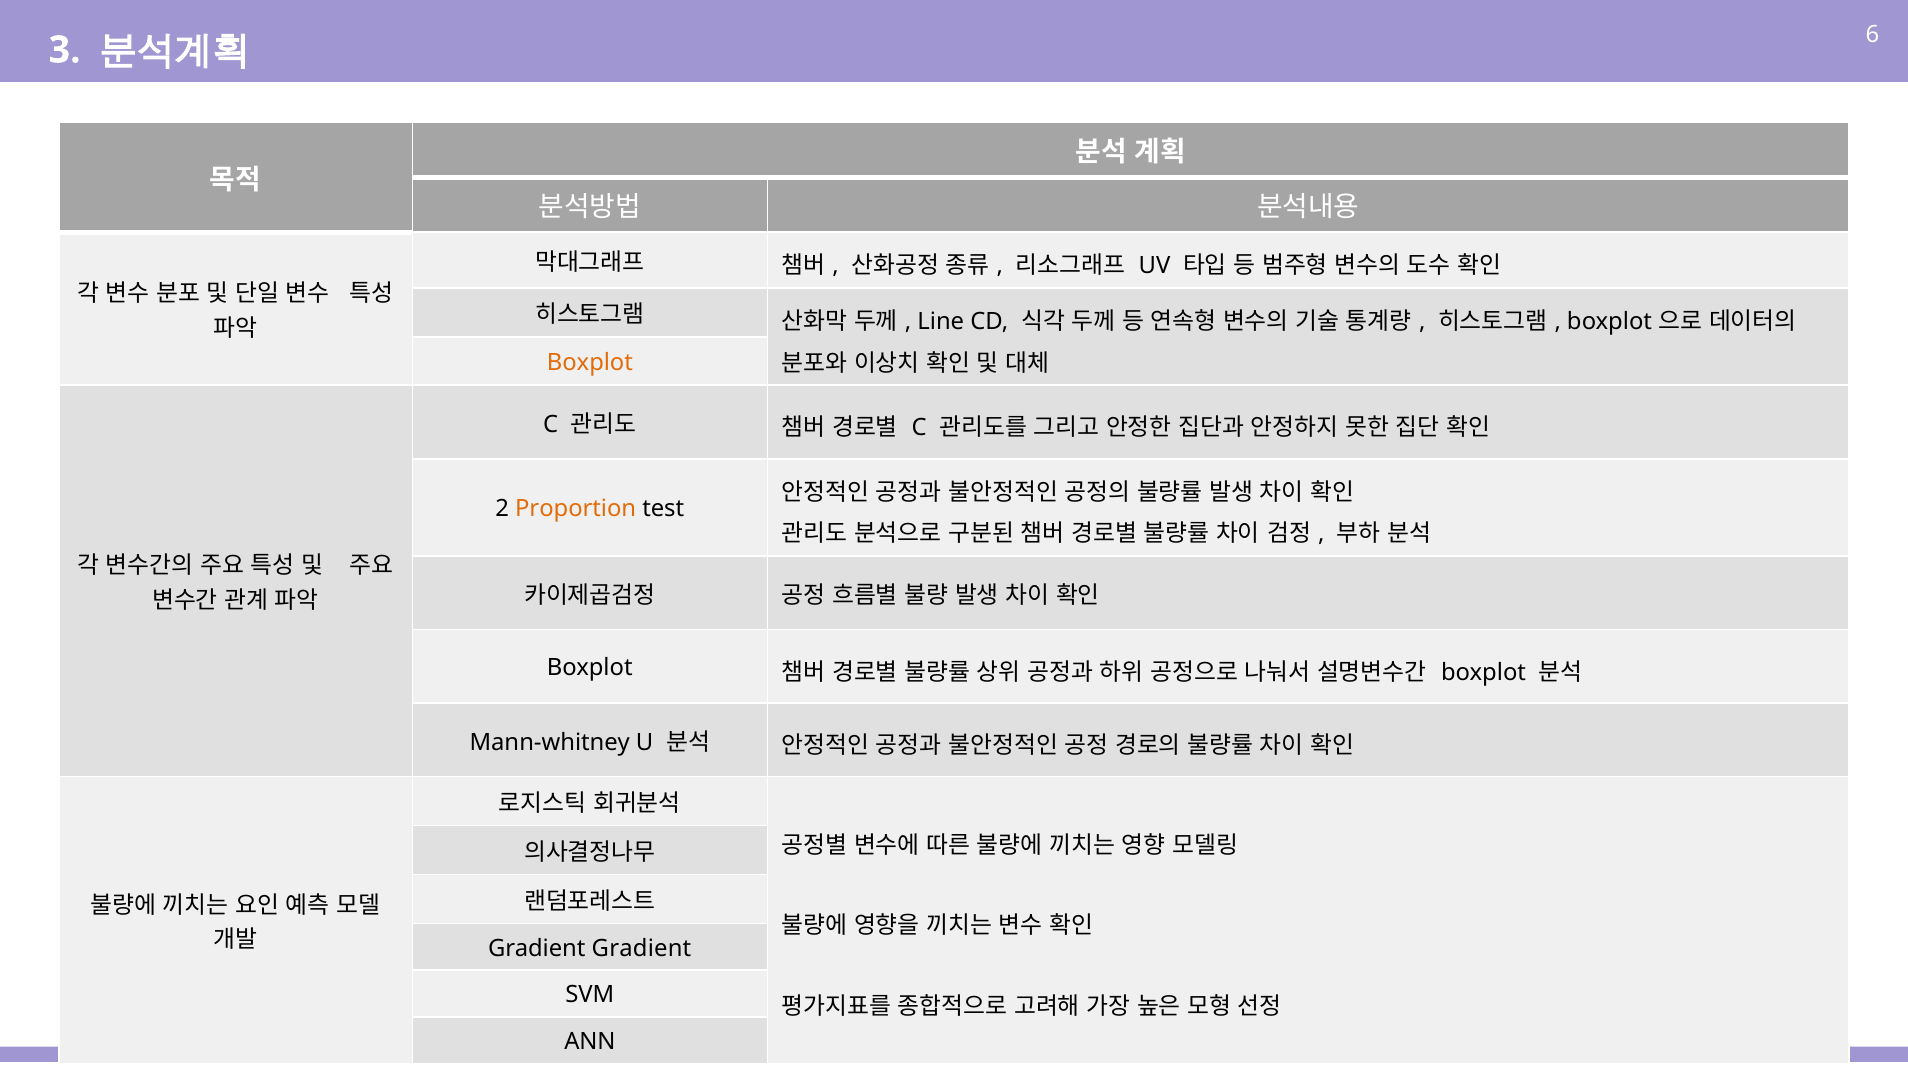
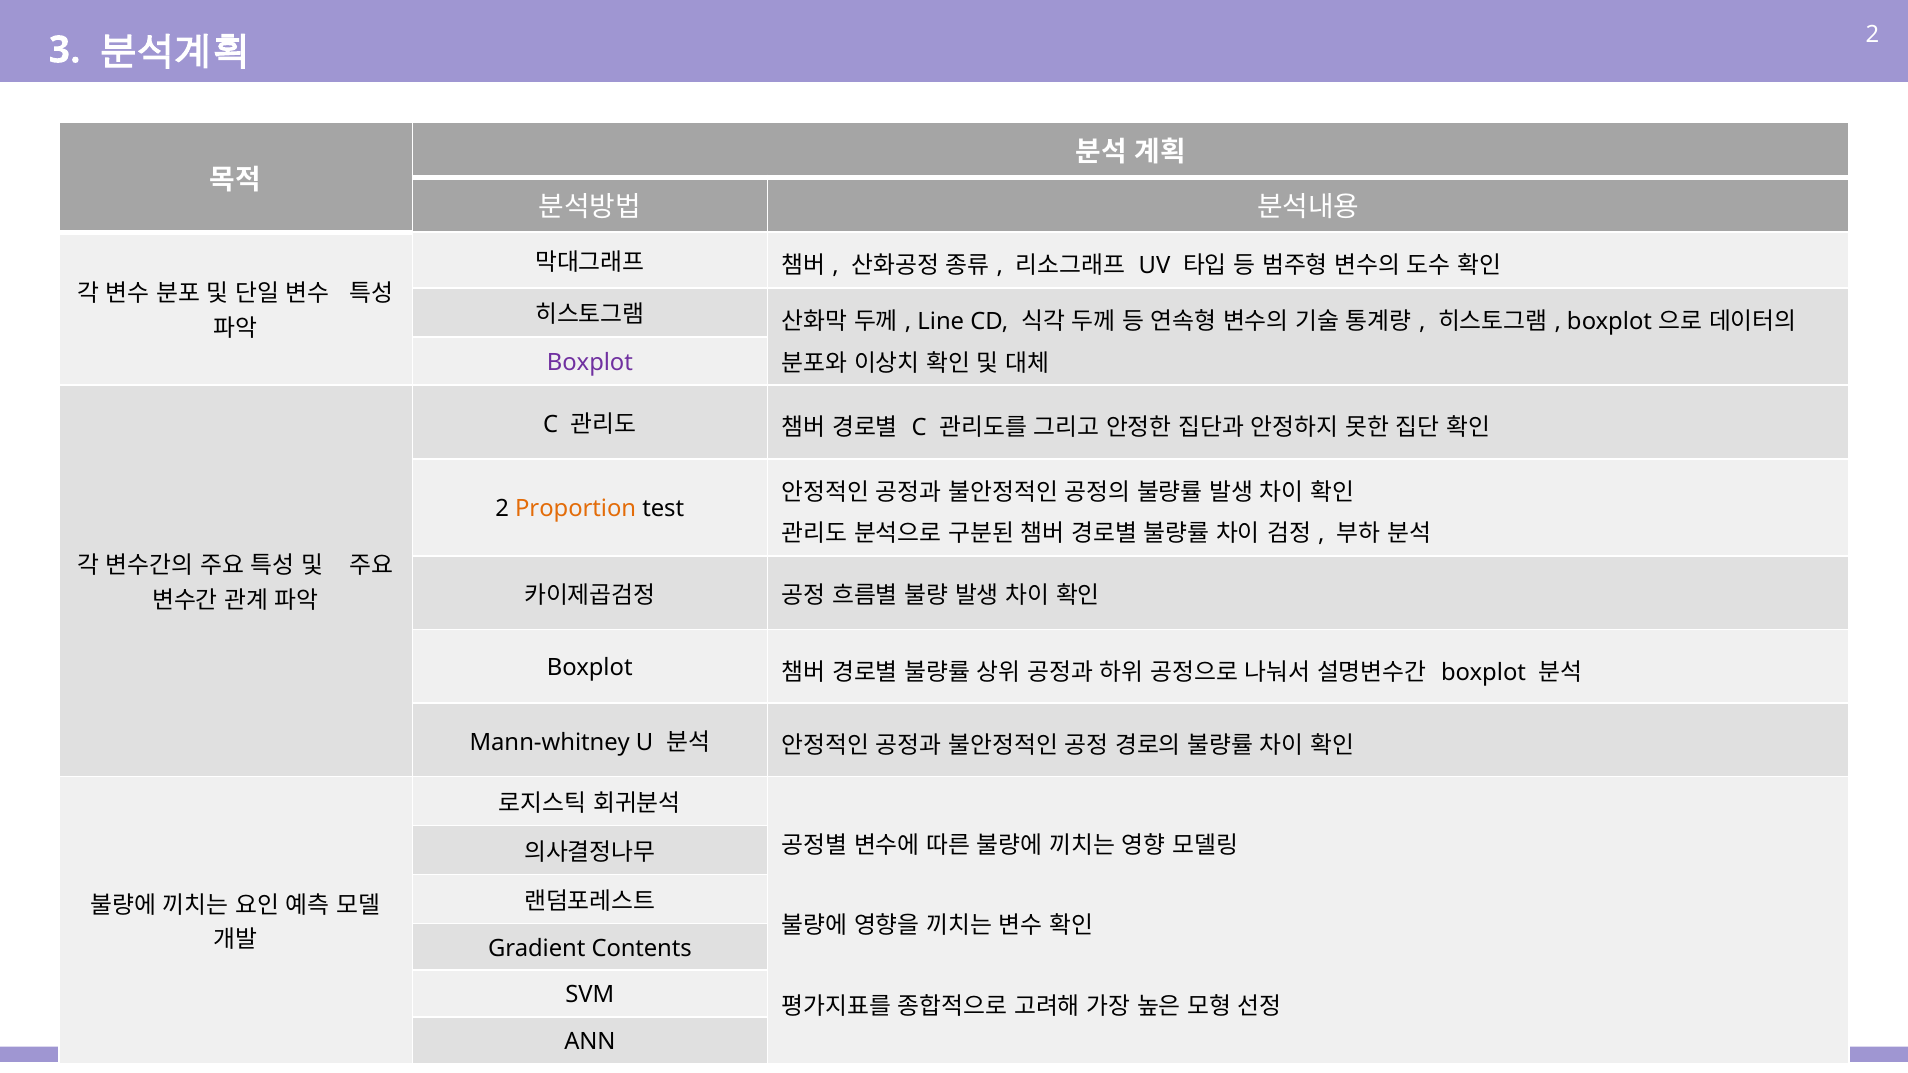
6 at (1872, 35): 6 -> 2
Boxplot at (590, 363) colour: orange -> purple
Gradient Gradient: Gradient -> Contents
